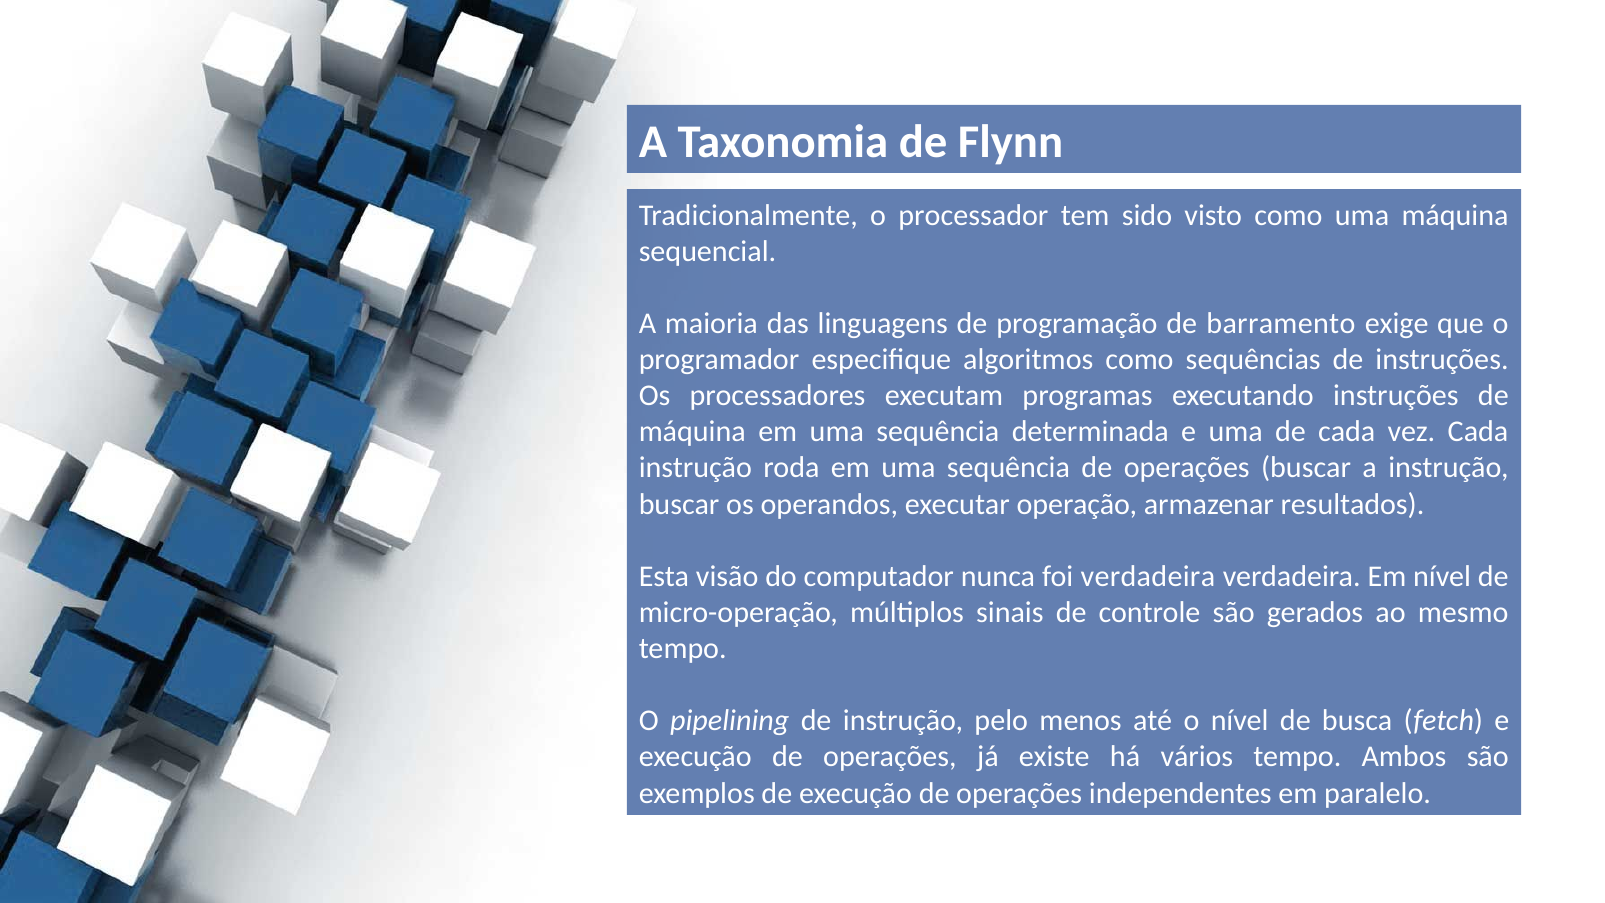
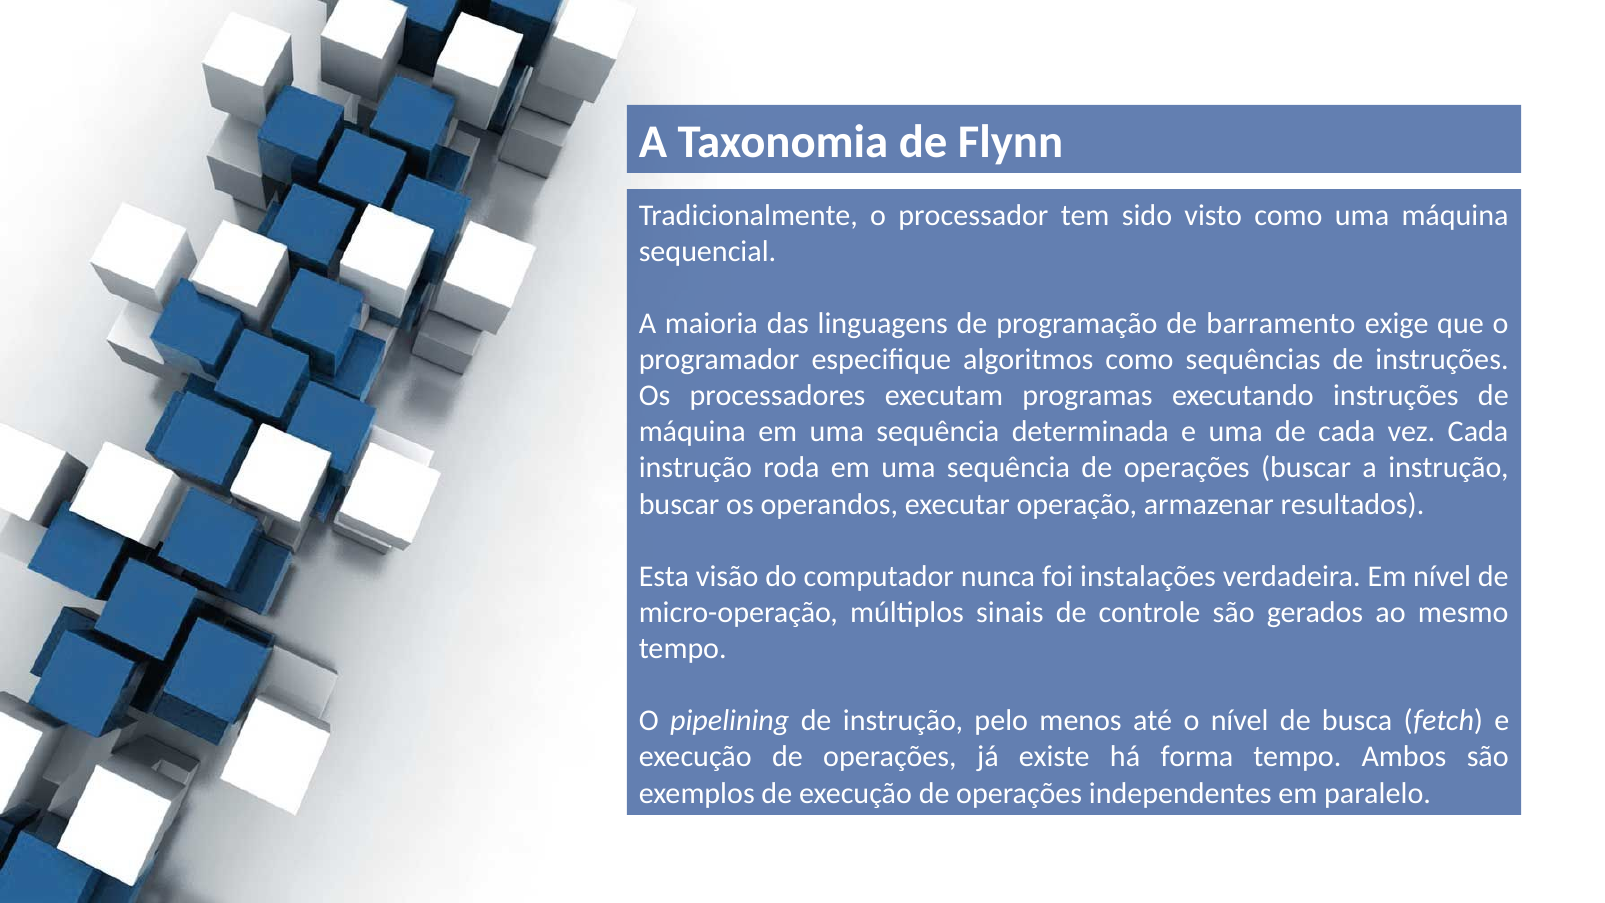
foi verdadeira: verdadeira -> instalações
vários: vários -> forma
